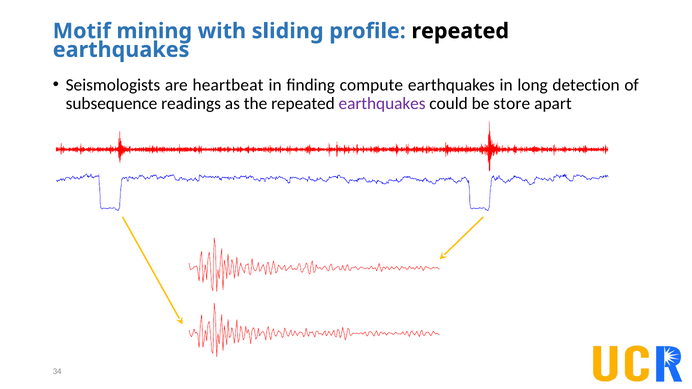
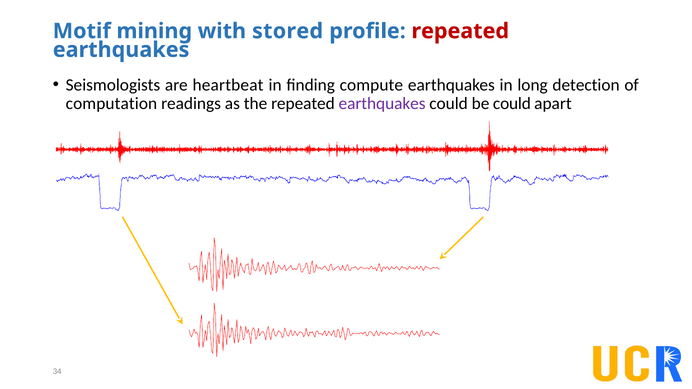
sliding: sliding -> stored
repeated at (460, 31) colour: black -> red
subsequence: subsequence -> computation
be store: store -> could
